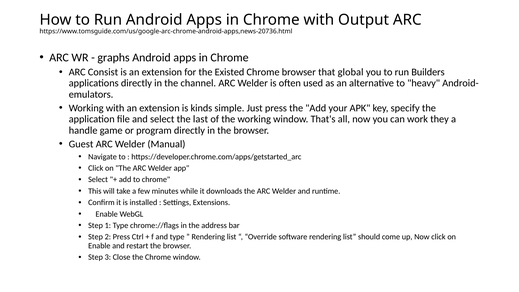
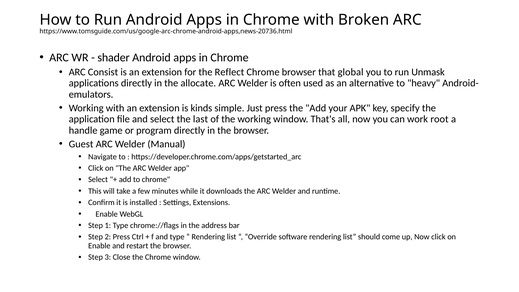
Output: Output -> Broken
graphs: graphs -> shader
Existed: Existed -> Reflect
Builders: Builders -> Unmask
channel: channel -> allocate
they: they -> root
